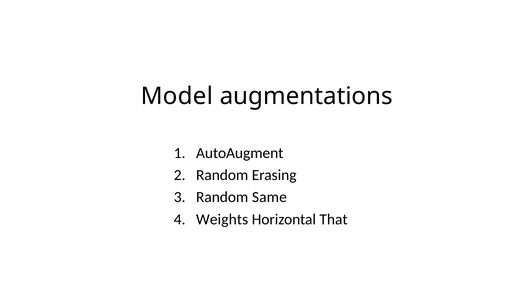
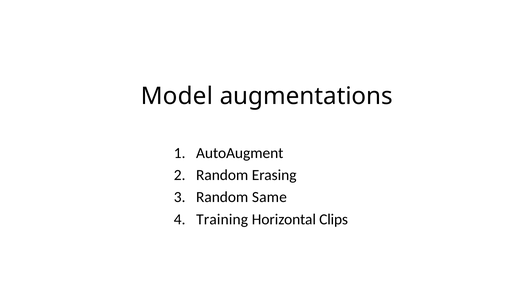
Weights: Weights -> Training
That: That -> Clips
